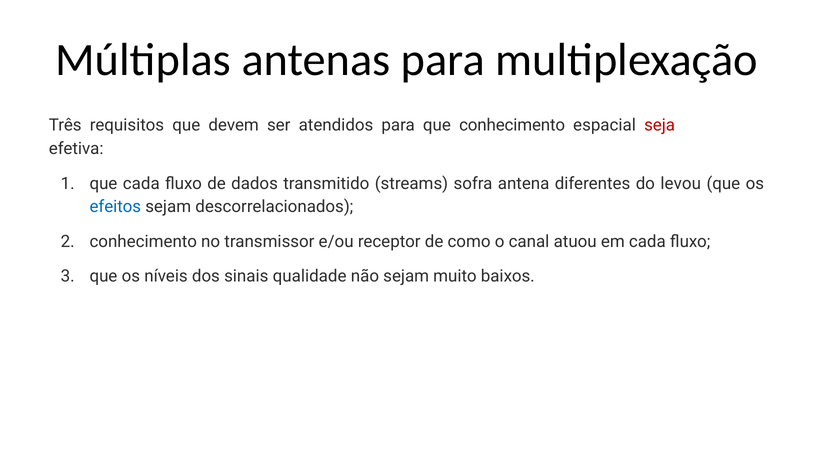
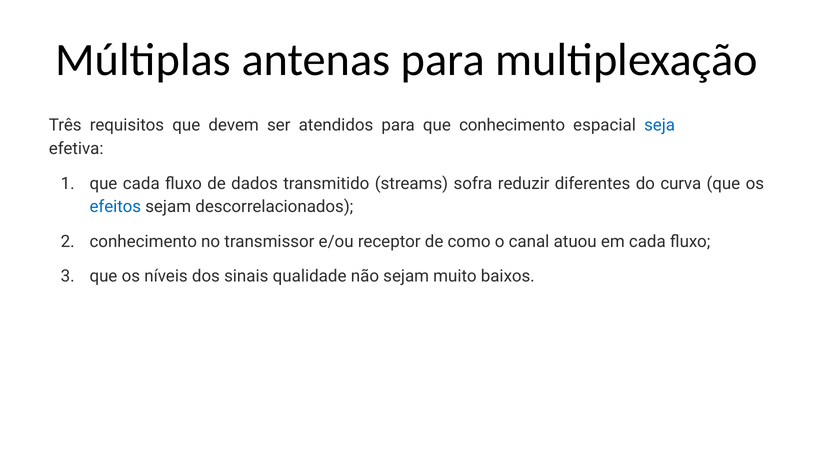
seja colour: red -> blue
antena: antena -> reduzir
levou: levou -> curva
